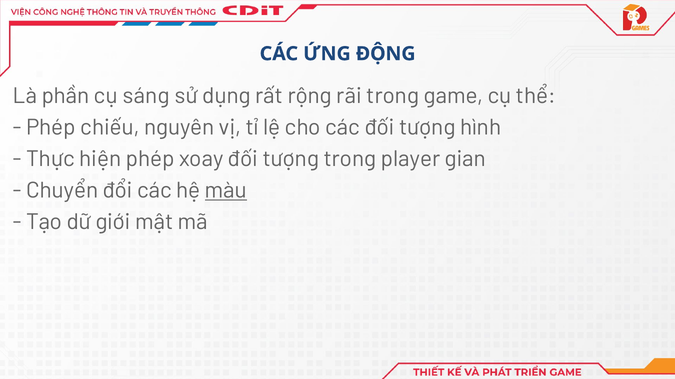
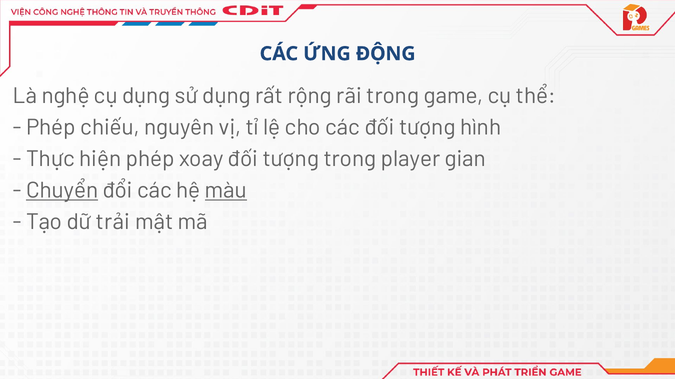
phần: phần -> nghệ
cụ sáng: sáng -> dụng
Chuyển underline: none -> present
giới: giới -> trải
